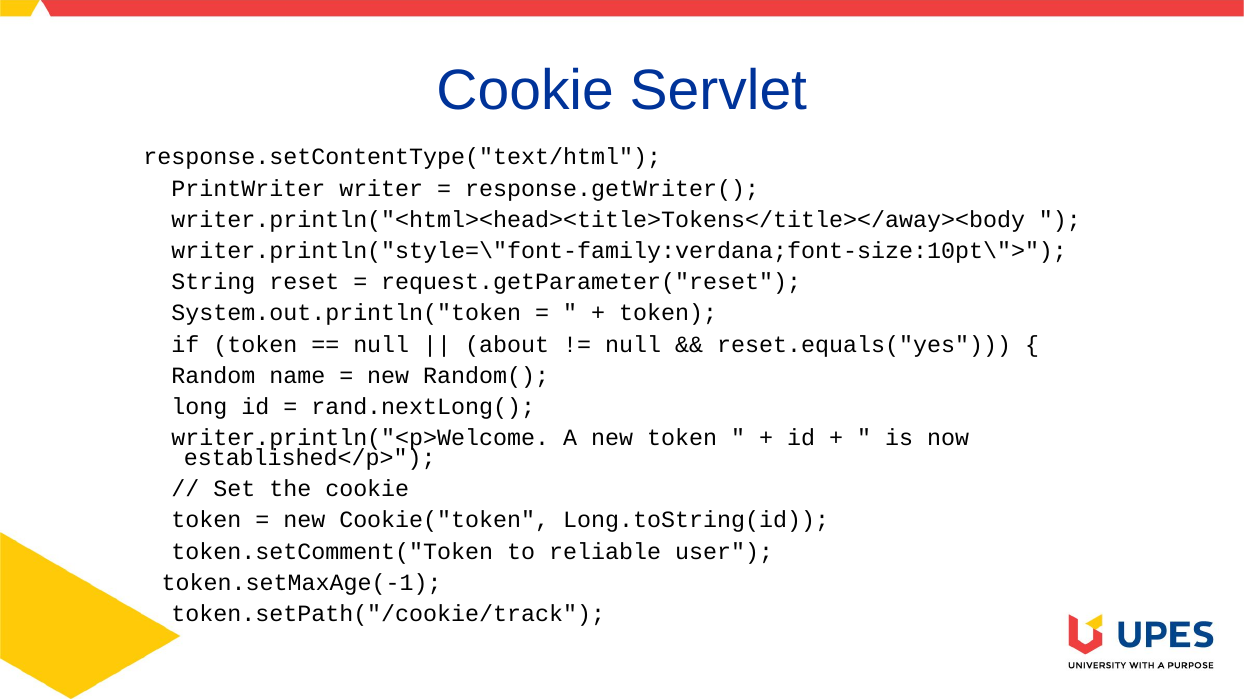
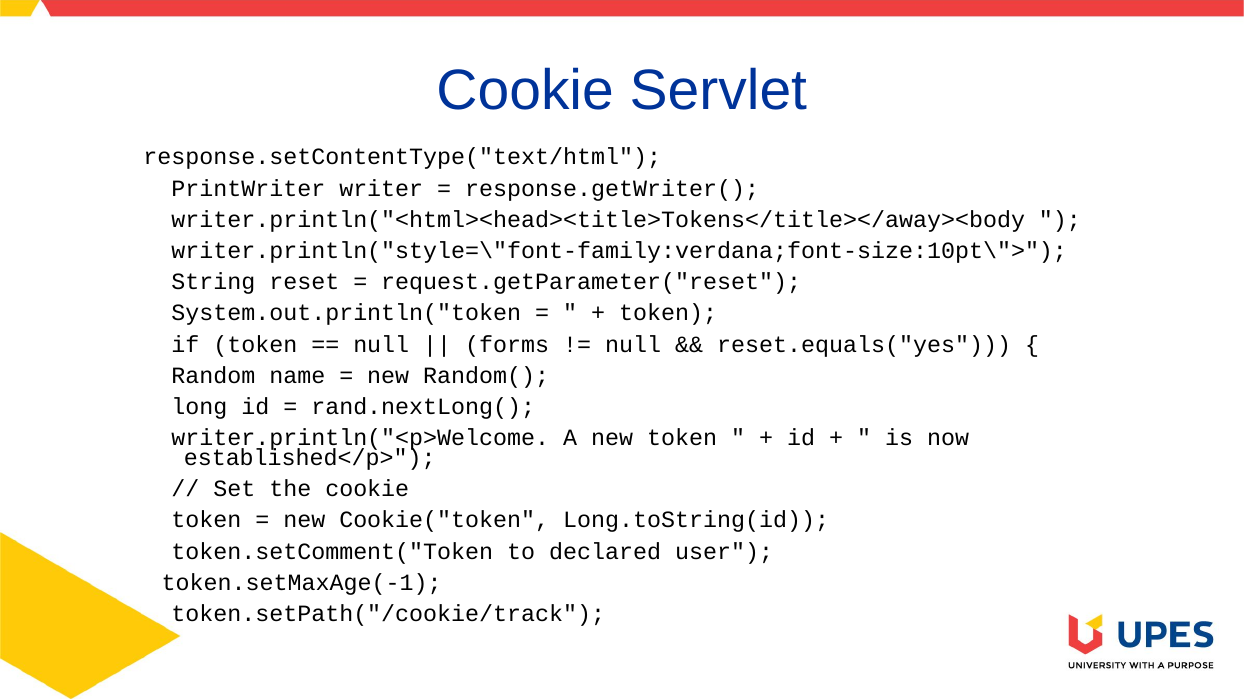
about: about -> forms
reliable: reliable -> declared
